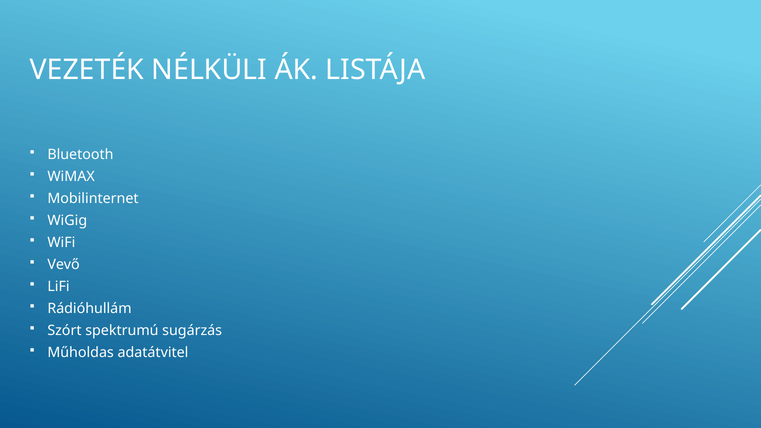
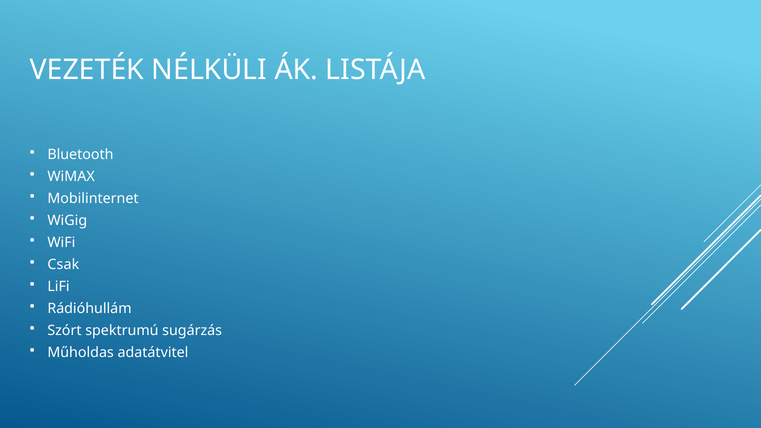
Vevő: Vevő -> Csak
